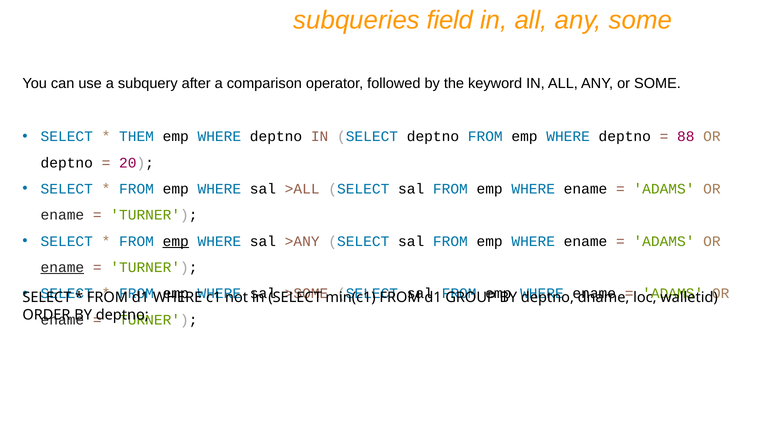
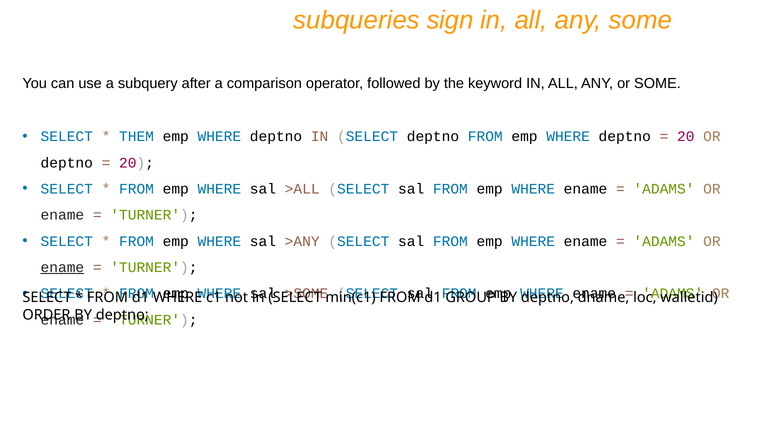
field: field -> sign
88 at (686, 137): 88 -> 20
emp at (176, 241) underline: present -> none
